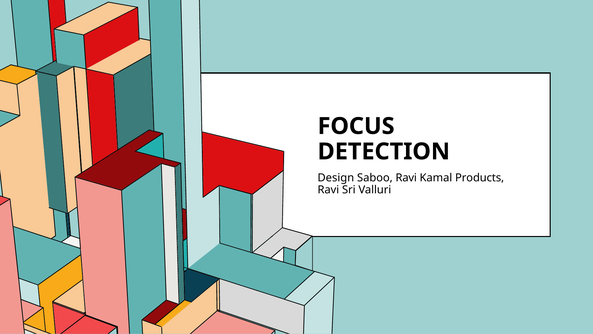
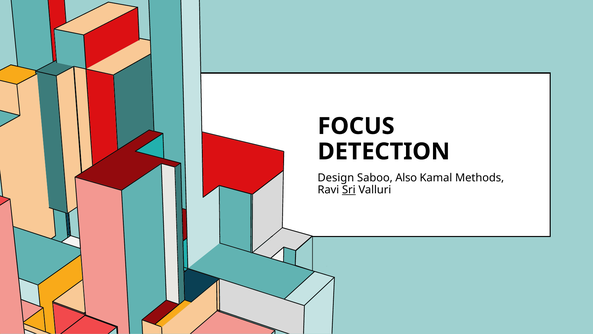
Saboo Ravi: Ravi -> Also
Products: Products -> Methods
Sri underline: none -> present
